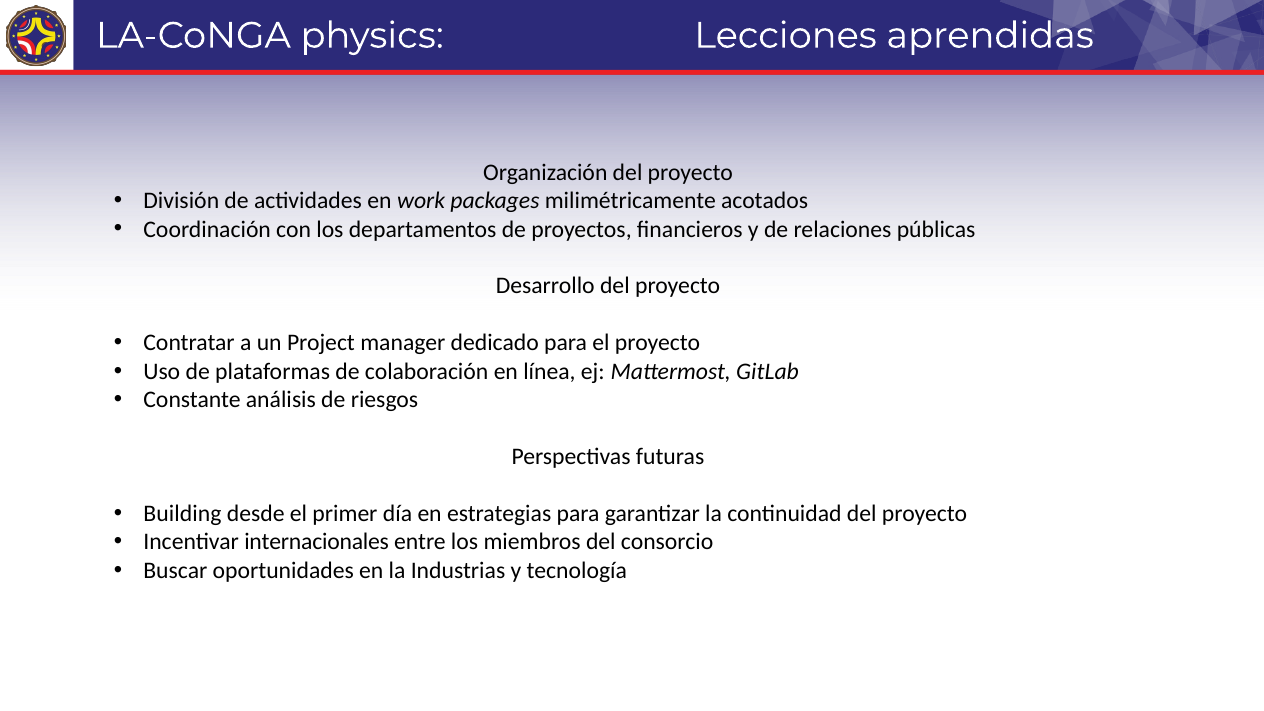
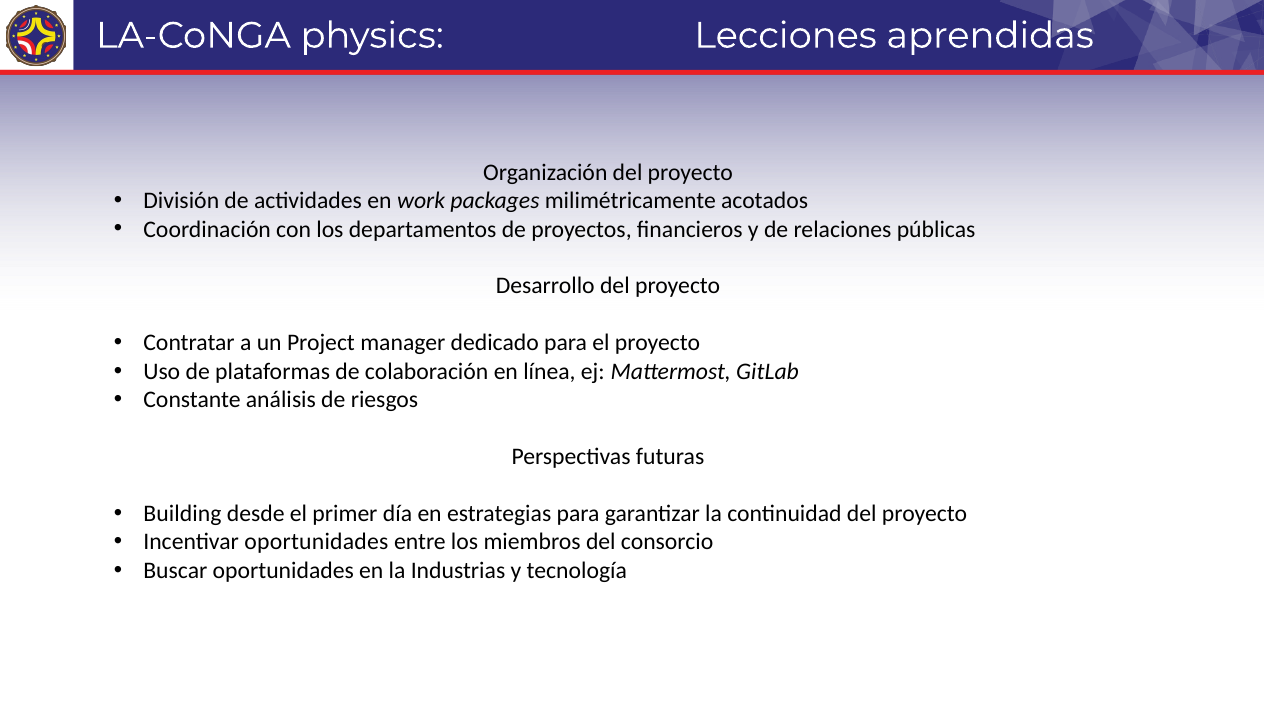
Incentivar internacionales: internacionales -> oportunidades
